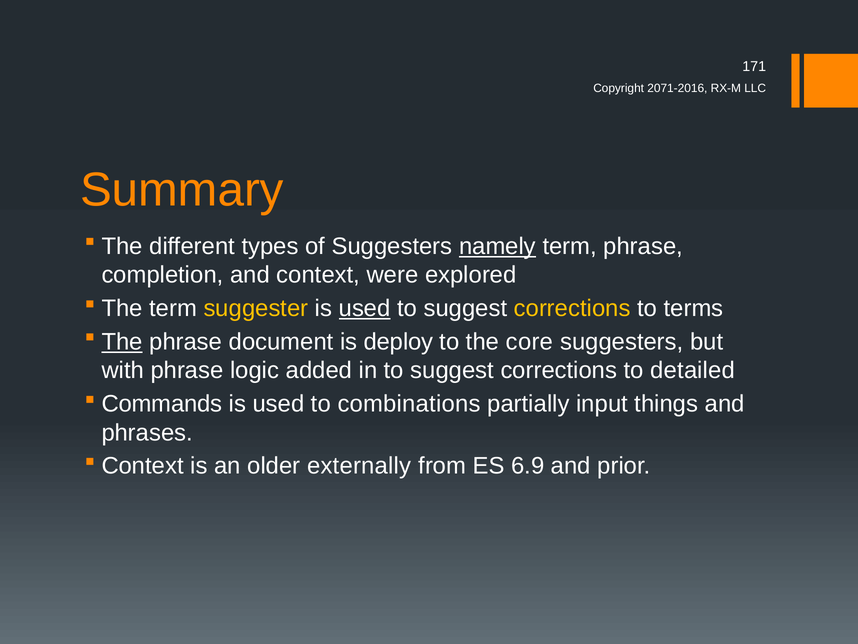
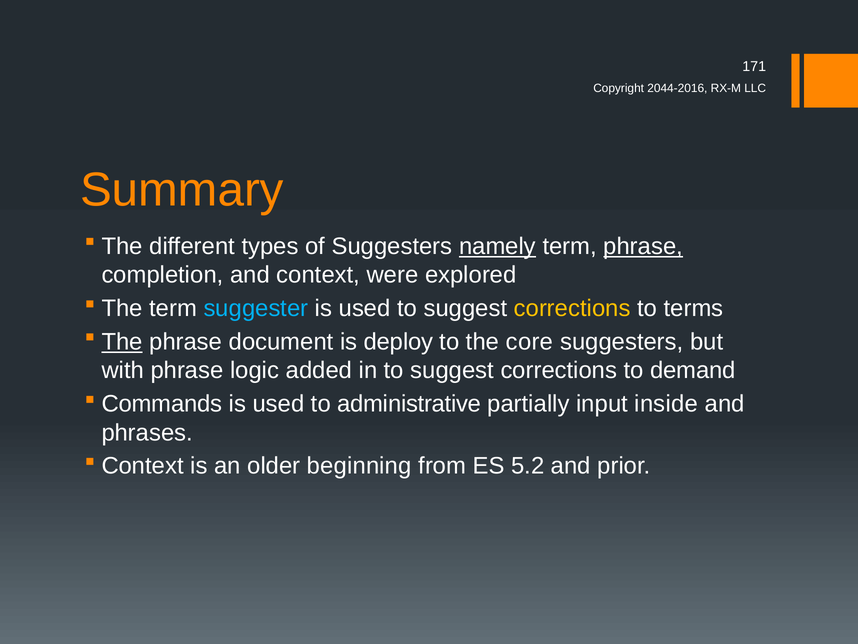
2071-2016: 2071-2016 -> 2044-2016
phrase at (643, 246) underline: none -> present
suggester colour: yellow -> light blue
used at (365, 308) underline: present -> none
detailed: detailed -> demand
combinations: combinations -> administrative
things: things -> inside
externally: externally -> beginning
6.9: 6.9 -> 5.2
